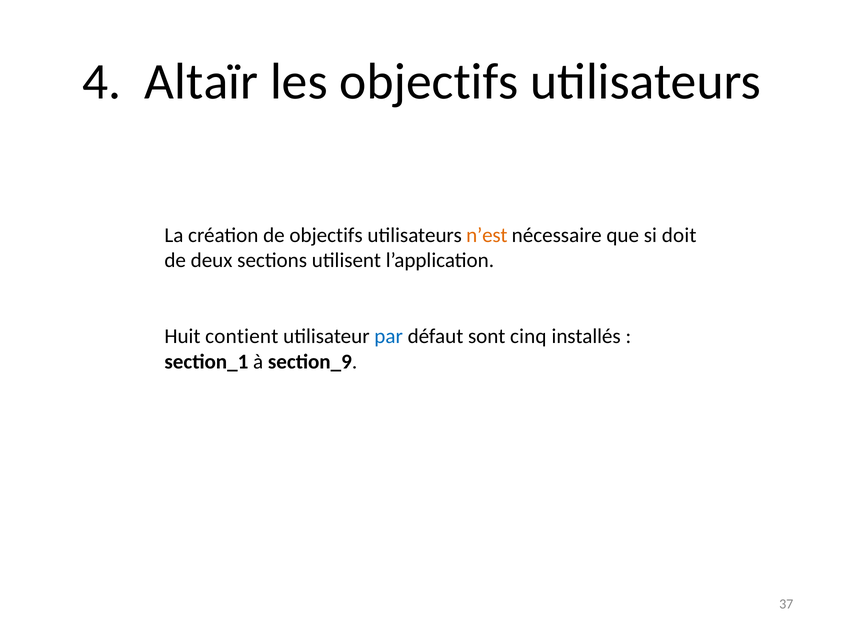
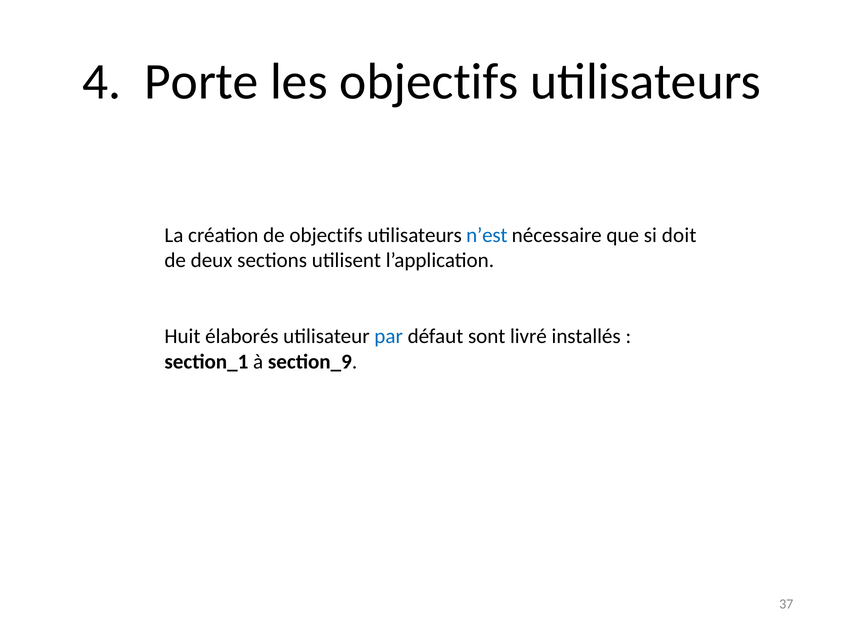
Altaïr: Altaïr -> Porte
n’est colour: orange -> blue
contient: contient -> élaborés
cinq: cinq -> livré
